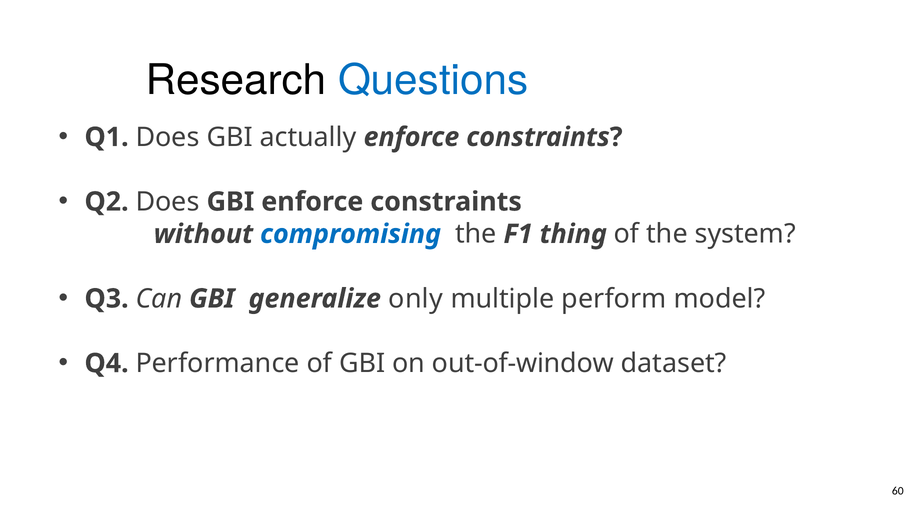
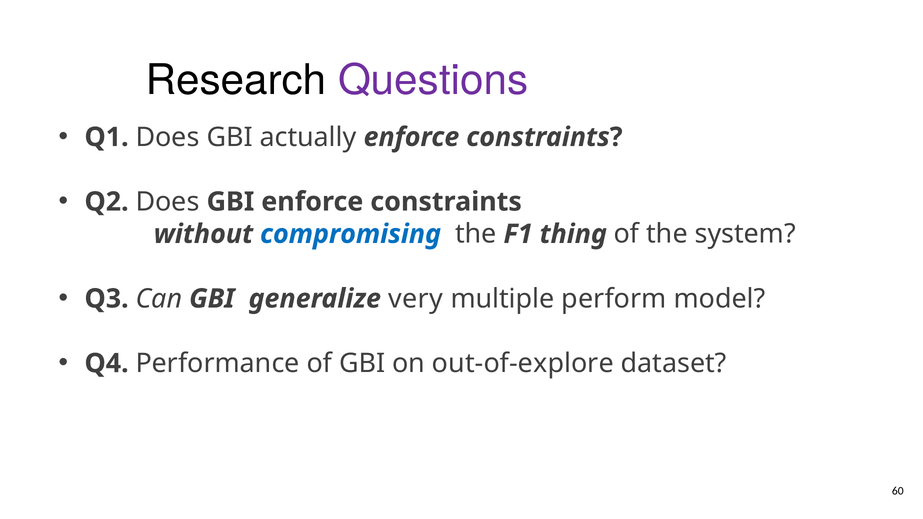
Questions colour: blue -> purple
only: only -> very
out-of-window: out-of-window -> out-of-explore
